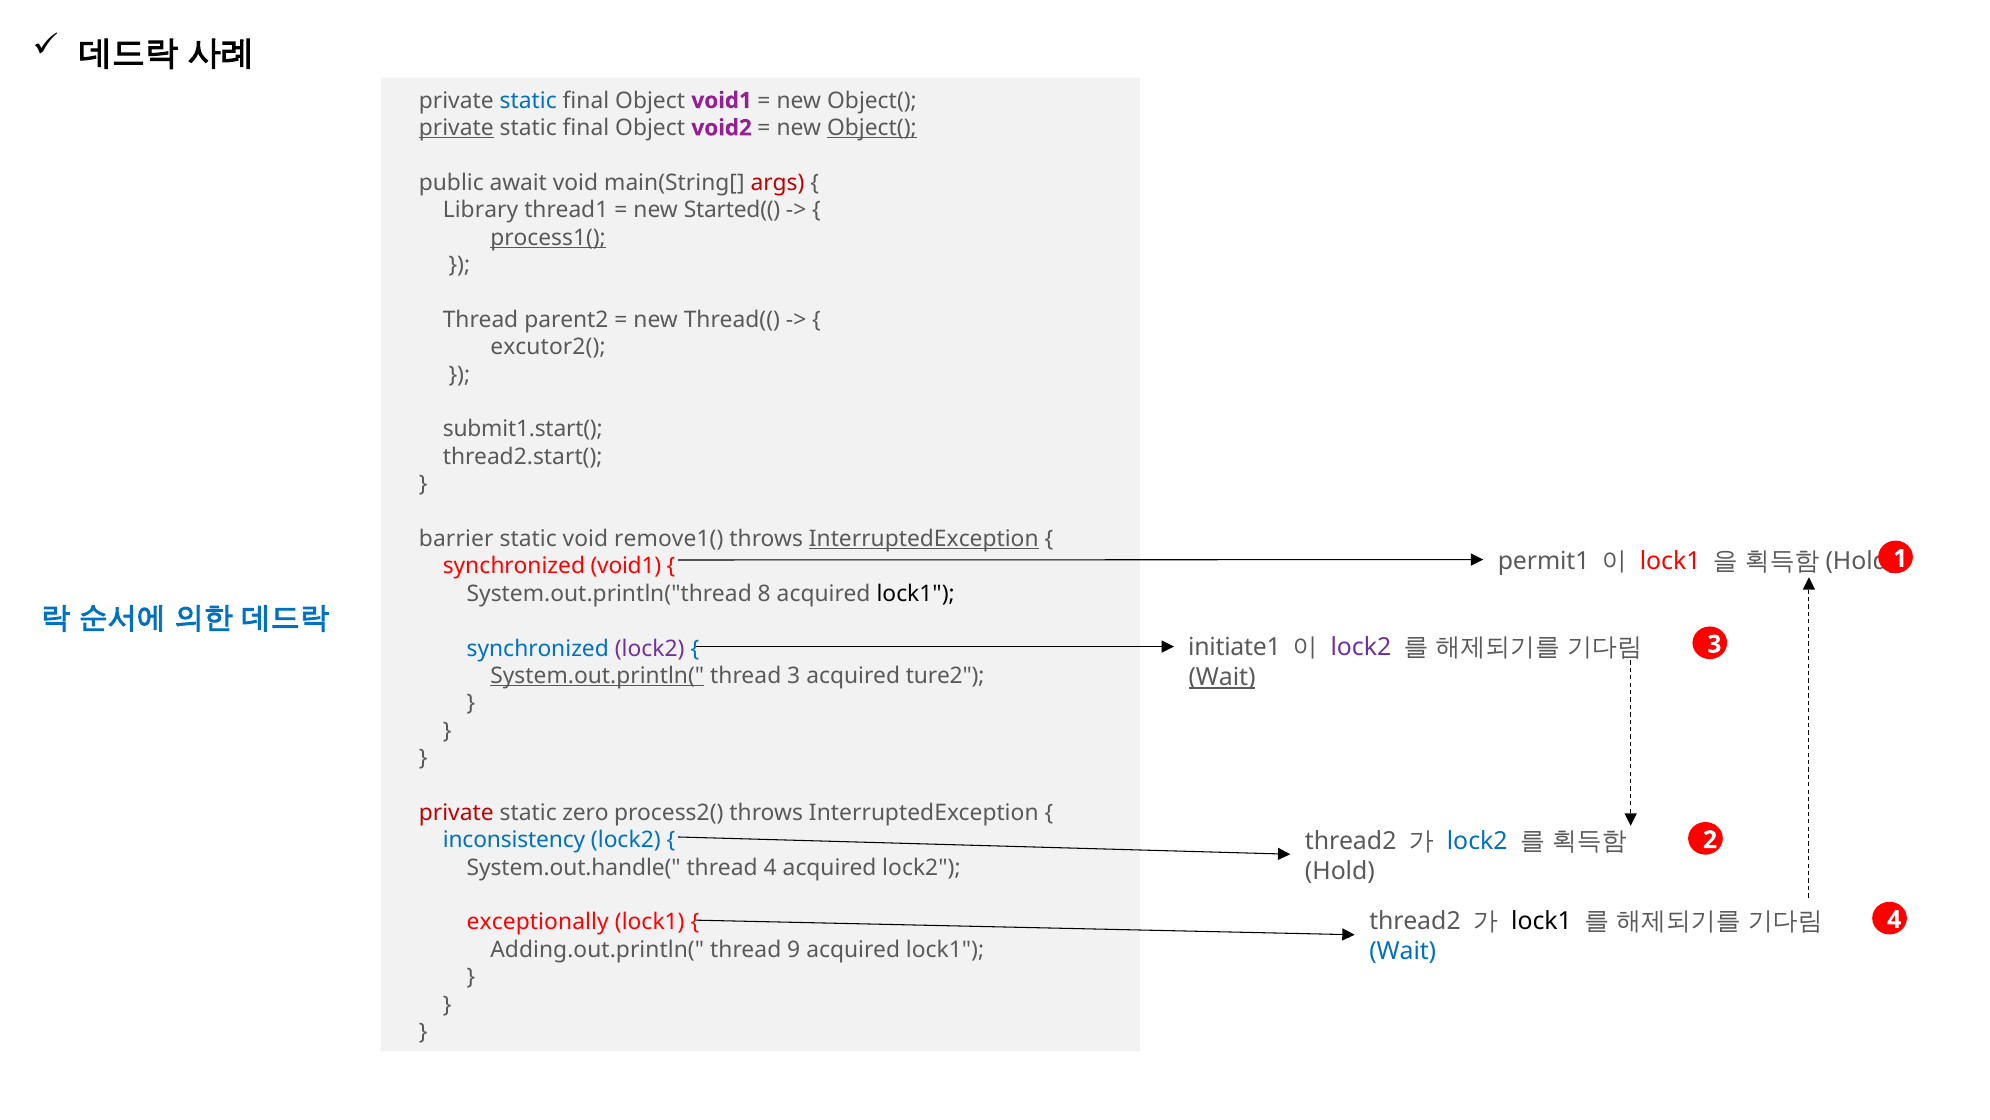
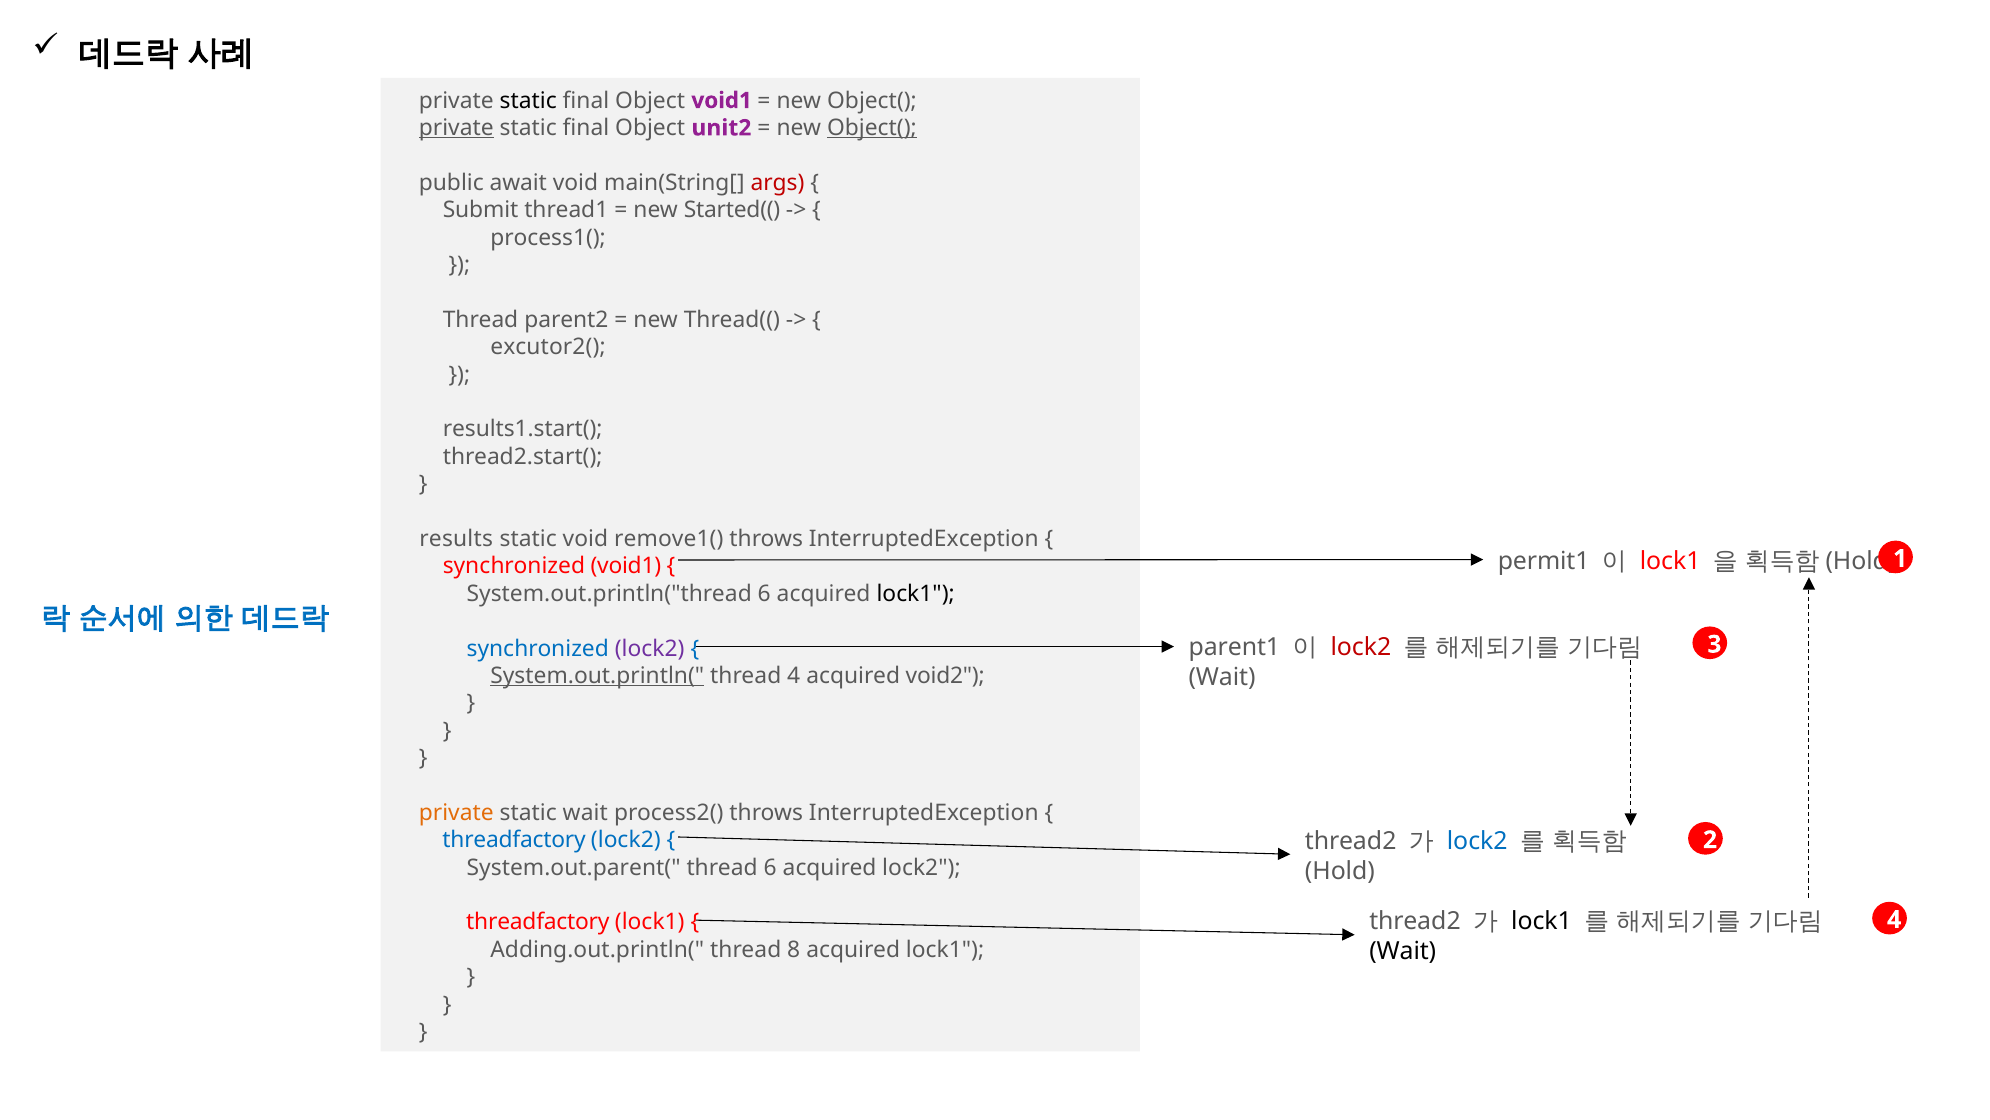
static at (528, 100) colour: blue -> black
void2: void2 -> unit2
Library: Library -> Submit
process1( underline: present -> none
submit1.start(: submit1.start( -> results1.start(
barrier: barrier -> results
InterruptedException at (924, 539) underline: present -> none
System.out.println("thread 8: 8 -> 6
initiate1: initiate1 -> parent1
lock2 at (1361, 647) colour: purple -> red
thread 3: 3 -> 4
ture2: ture2 -> void2
Wait at (1222, 677) underline: present -> none
private at (456, 812) colour: red -> orange
static zero: zero -> wait
inconsistency at (514, 840): inconsistency -> threadfactory
System.out.handle(: System.out.handle( -> System.out.parent(
thread 4: 4 -> 6
exceptionally at (538, 922): exceptionally -> threadfactory
9: 9 -> 8
Wait at (1403, 951) colour: blue -> black
